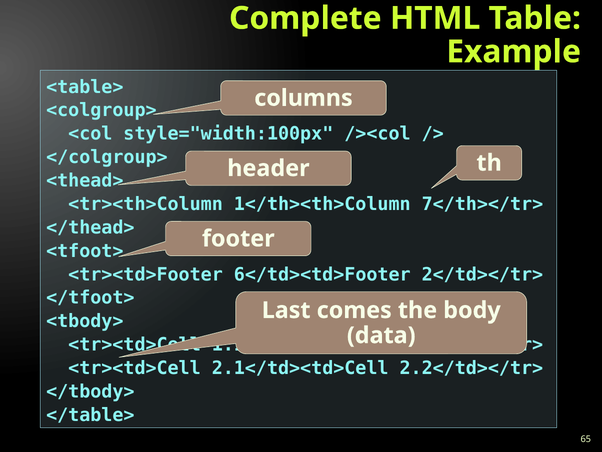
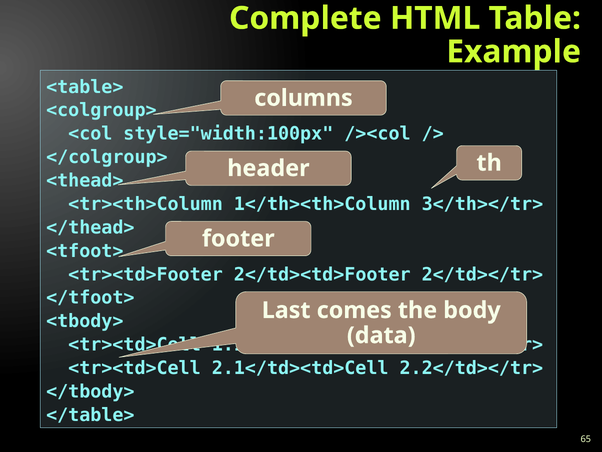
7</th></tr>: 7</th></tr> -> 3</th></tr>
6</td><td>Footer: 6</td><td>Footer -> 2</td><td>Footer
